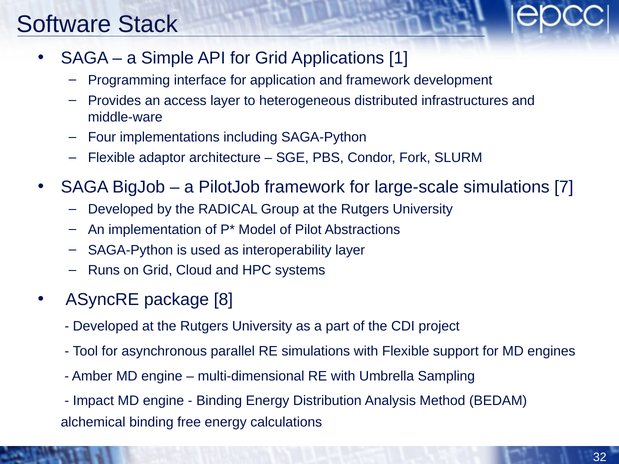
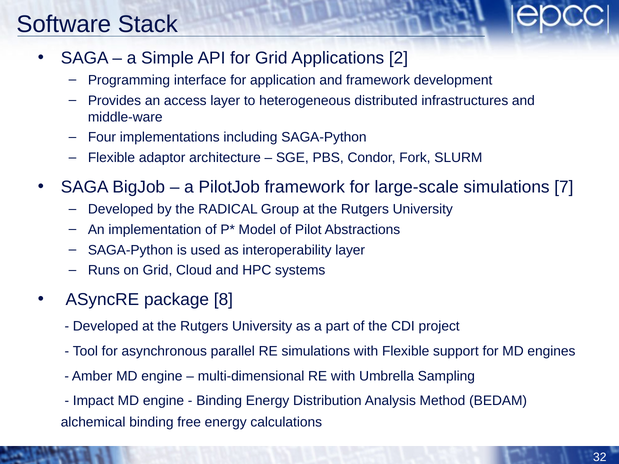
1: 1 -> 2
